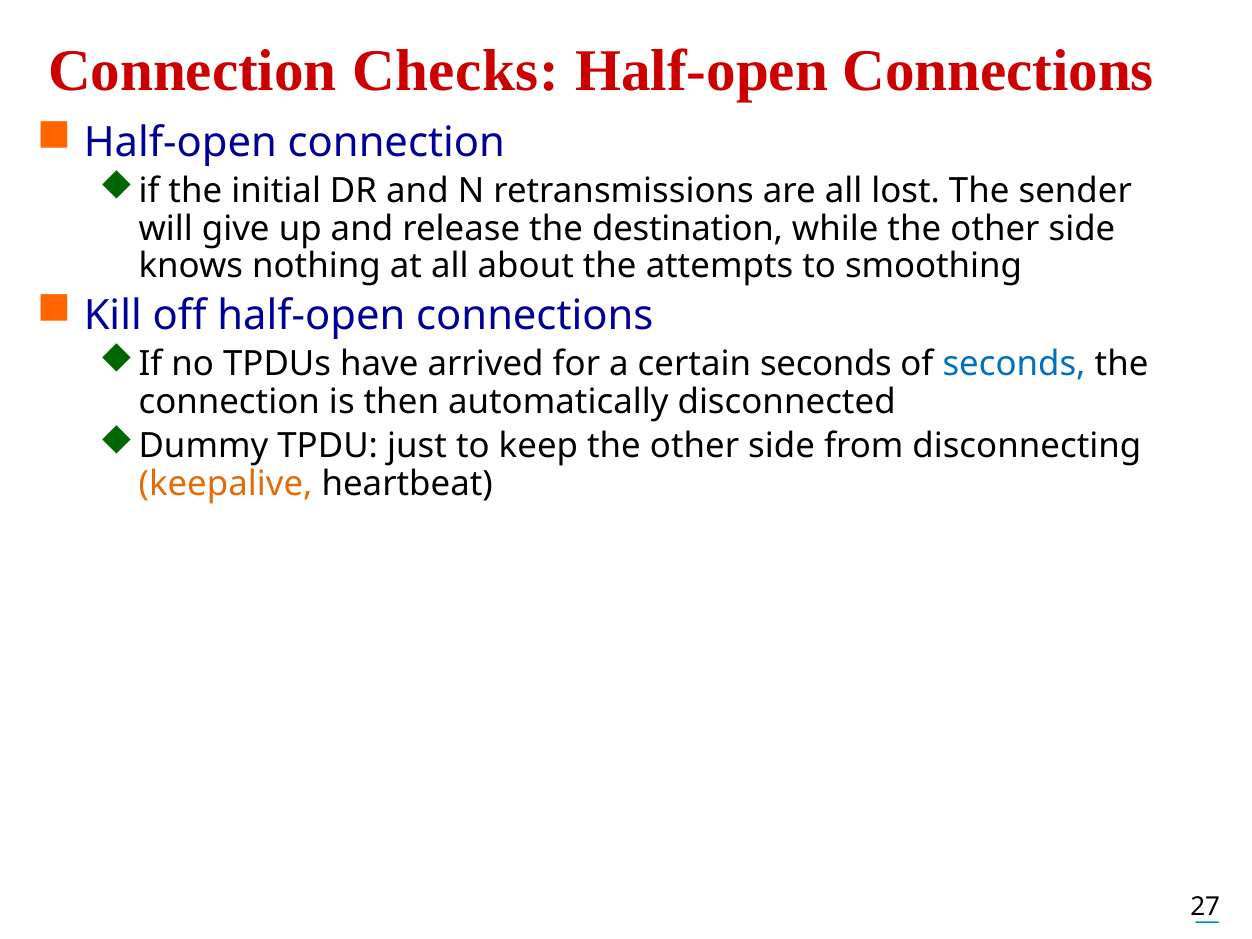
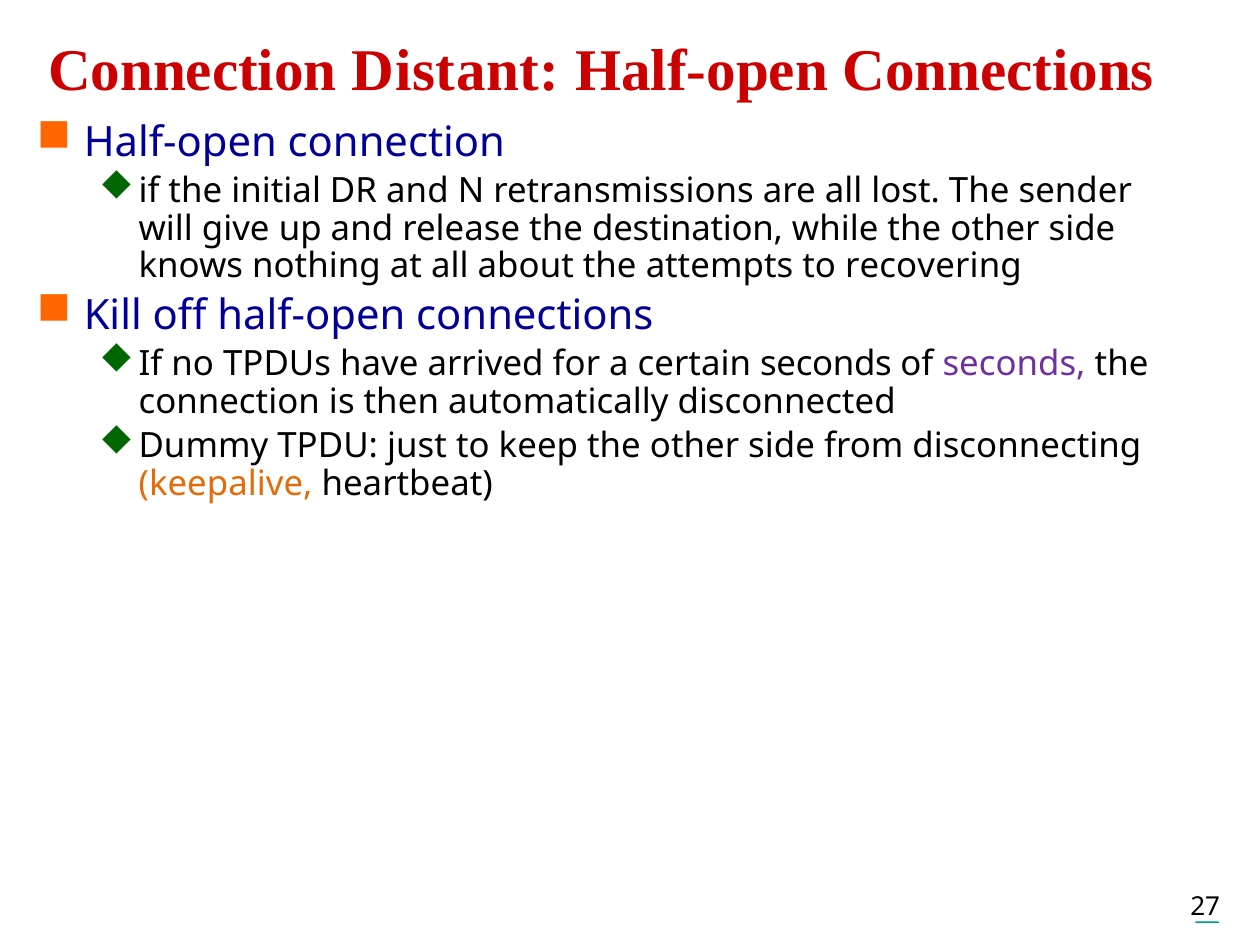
Checks: Checks -> Distant
smoothing: smoothing -> recovering
seconds at (1014, 364) colour: blue -> purple
